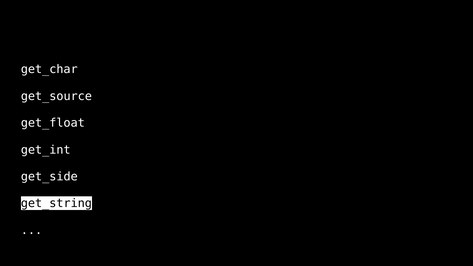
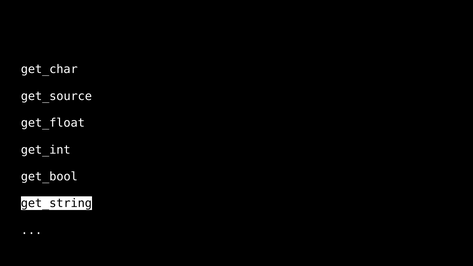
get_side: get_side -> get_bool
